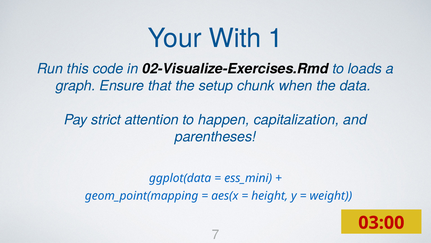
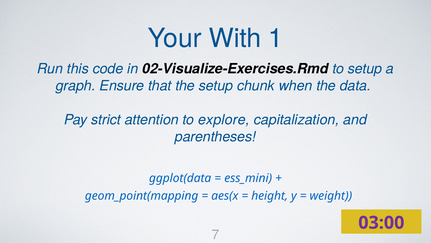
to loads: loads -> setup
happen: happen -> explore
03:00 colour: red -> purple
